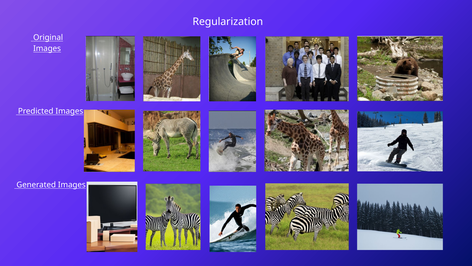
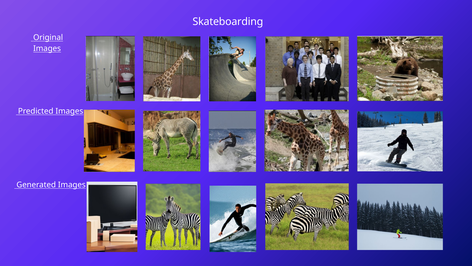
Regularization: Regularization -> Skateboarding
